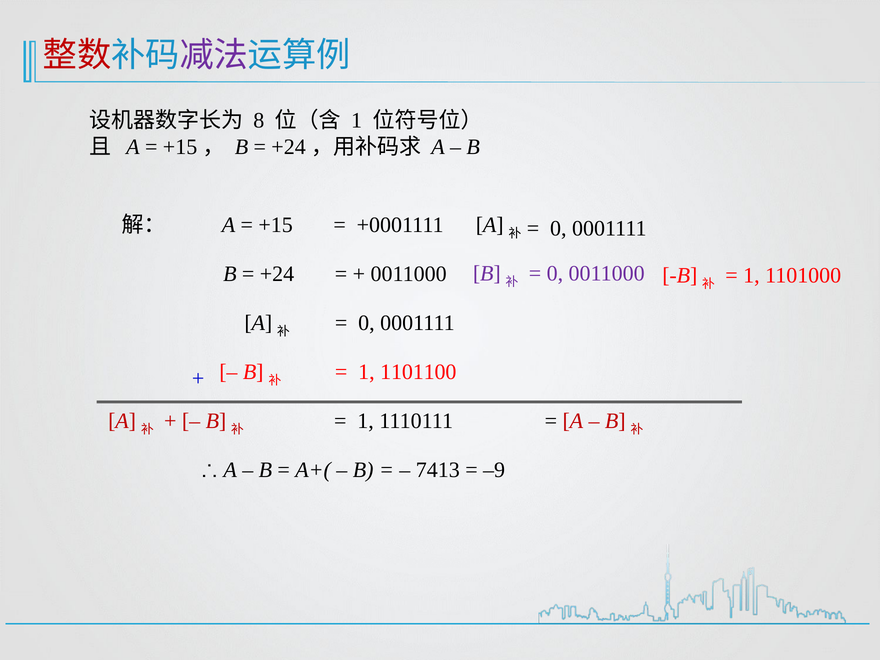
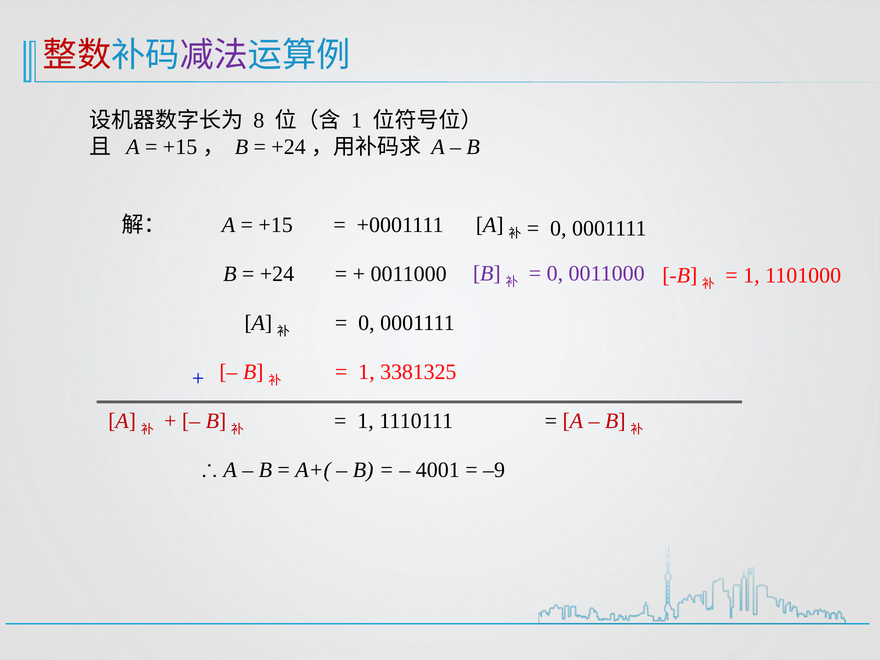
1101100: 1101100 -> 3381325
7413: 7413 -> 4001
